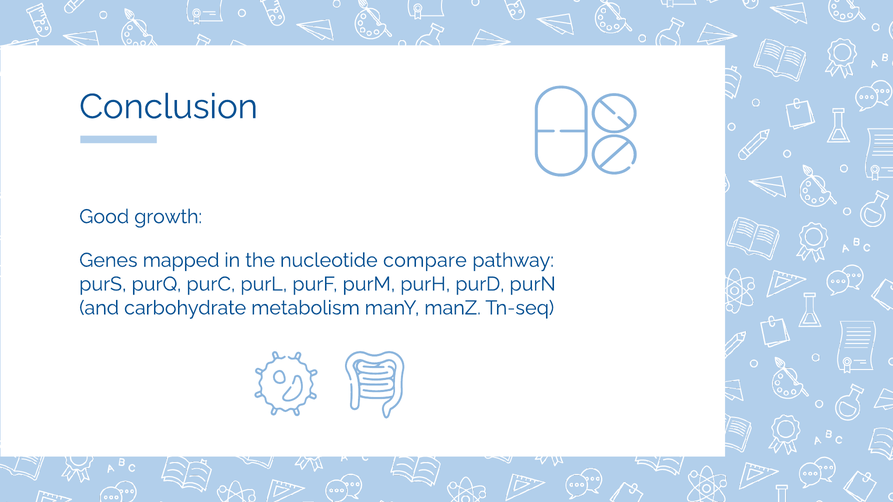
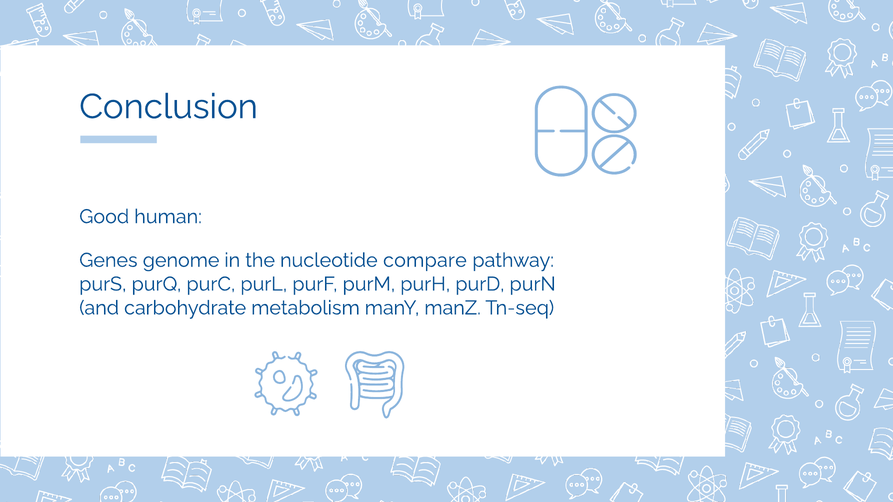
growth: growth -> human
mapped: mapped -> genome
